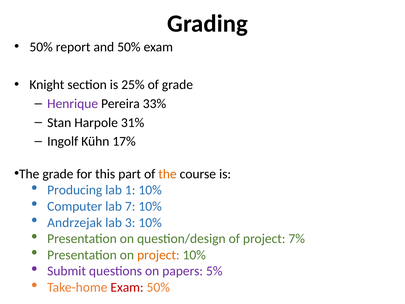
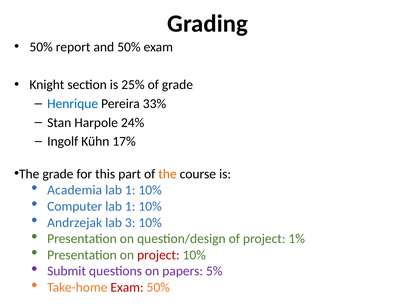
Henrique colour: purple -> blue
31%: 31% -> 24%
Producing: Producing -> Academia
Computer lab 7: 7 -> 1
7%: 7% -> 1%
project at (158, 255) colour: orange -> red
